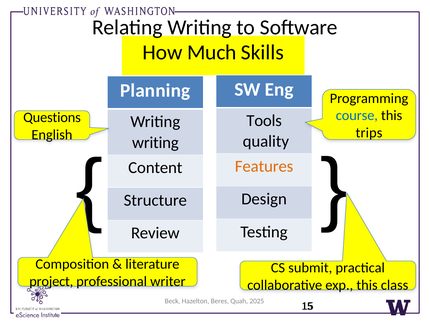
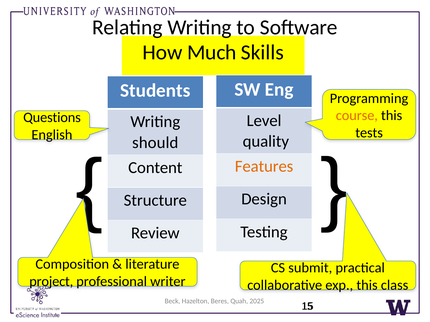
Planning: Planning -> Students
course colour: blue -> orange
Tools: Tools -> Level
trips: trips -> tests
writing at (155, 143): writing -> should
